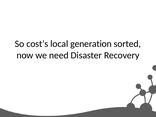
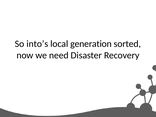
cost’s: cost’s -> into’s
